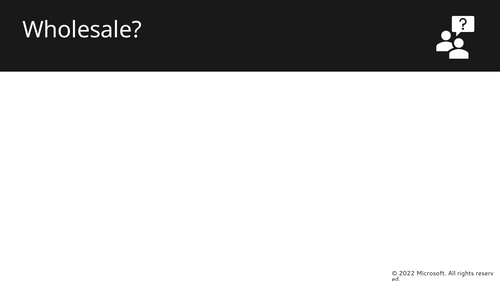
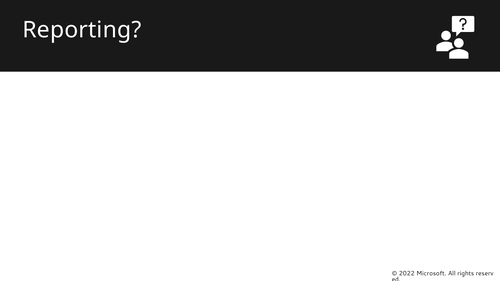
Wholesale: Wholesale -> Reporting
